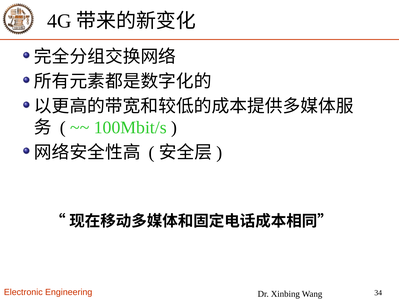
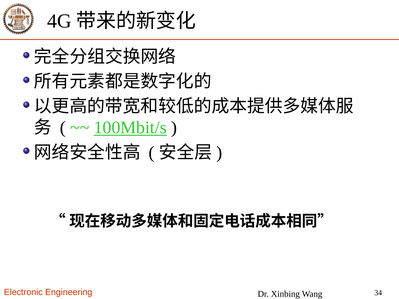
100Mbit/s underline: none -> present
